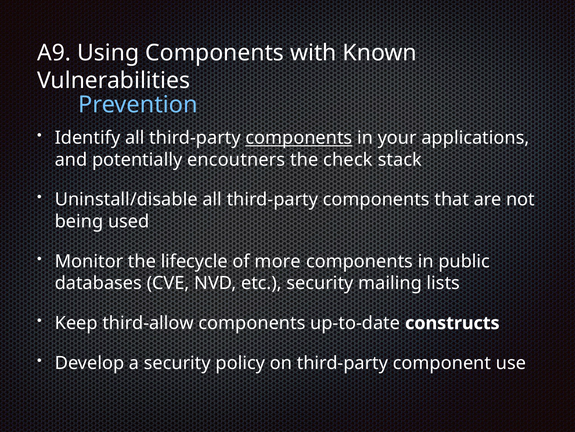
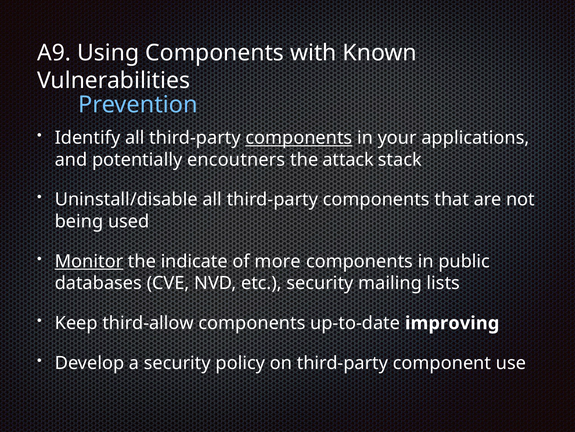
check: check -> attack
Monitor underline: none -> present
lifecycle: lifecycle -> indicate
constructs: constructs -> improving
